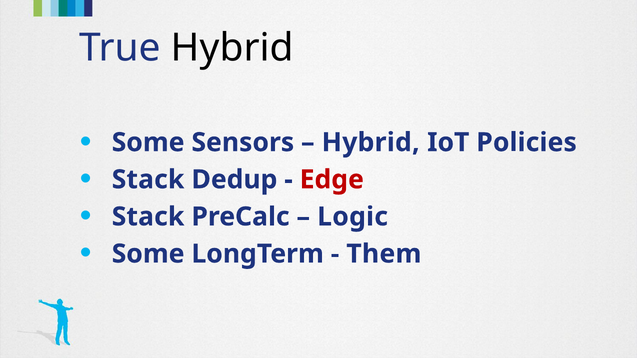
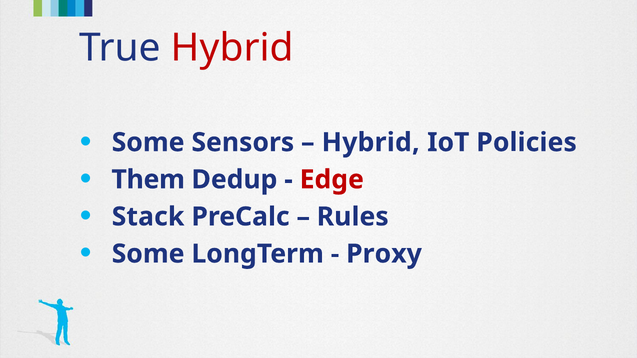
Hybrid at (232, 48) colour: black -> red
Stack at (148, 180): Stack -> Them
Logic: Logic -> Rules
Them: Them -> Proxy
